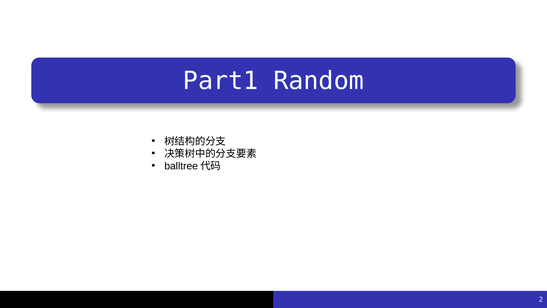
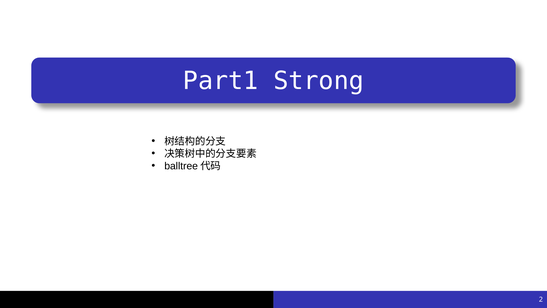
Random: Random -> Strong
